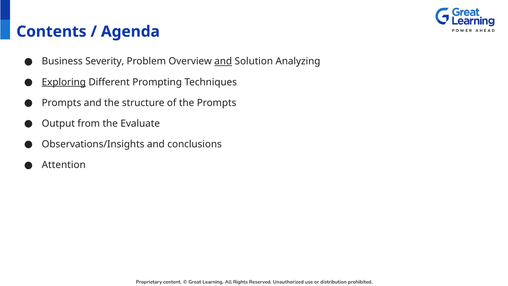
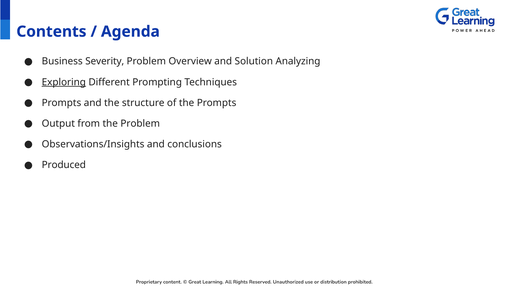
and at (223, 61) underline: present -> none
the Evaluate: Evaluate -> Problem
Attention: Attention -> Produced
